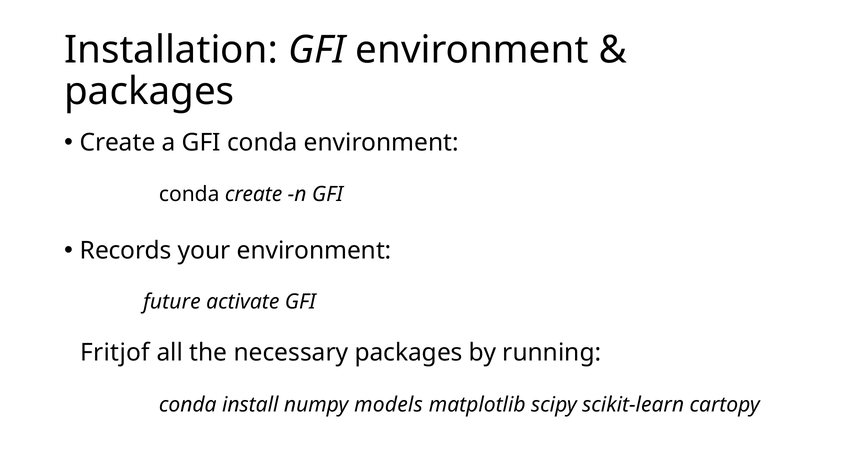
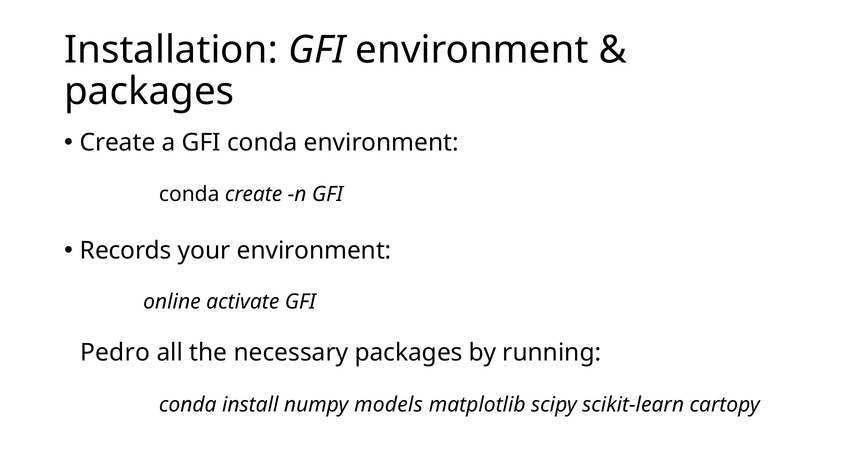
future: future -> online
Fritjof: Fritjof -> Pedro
